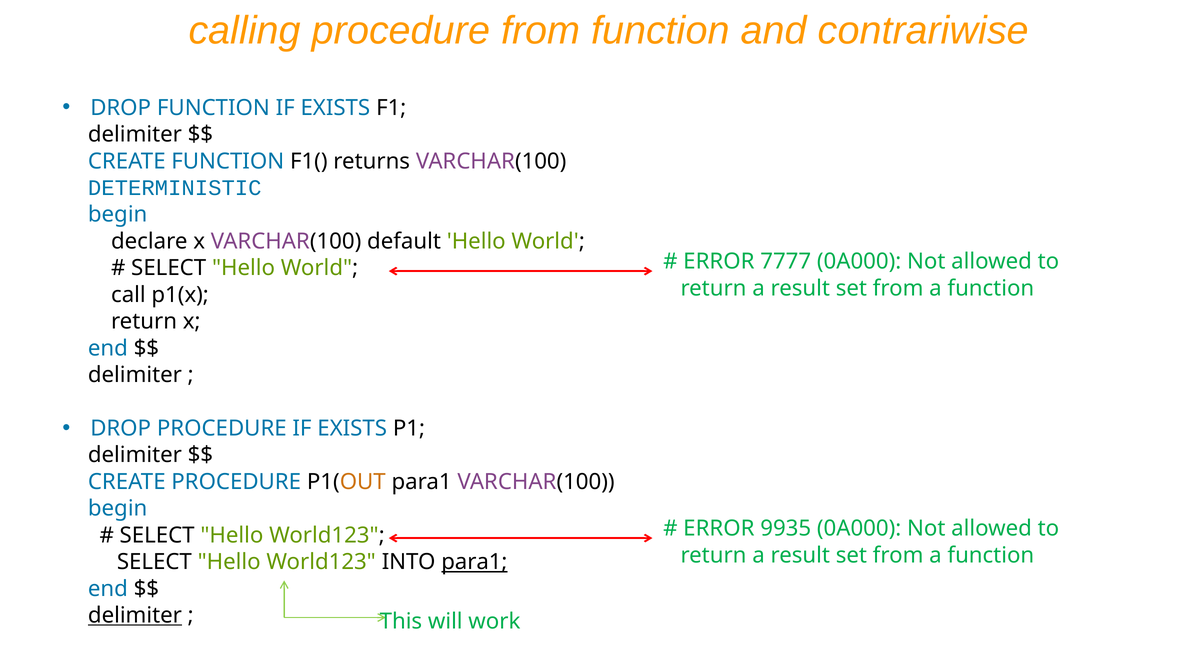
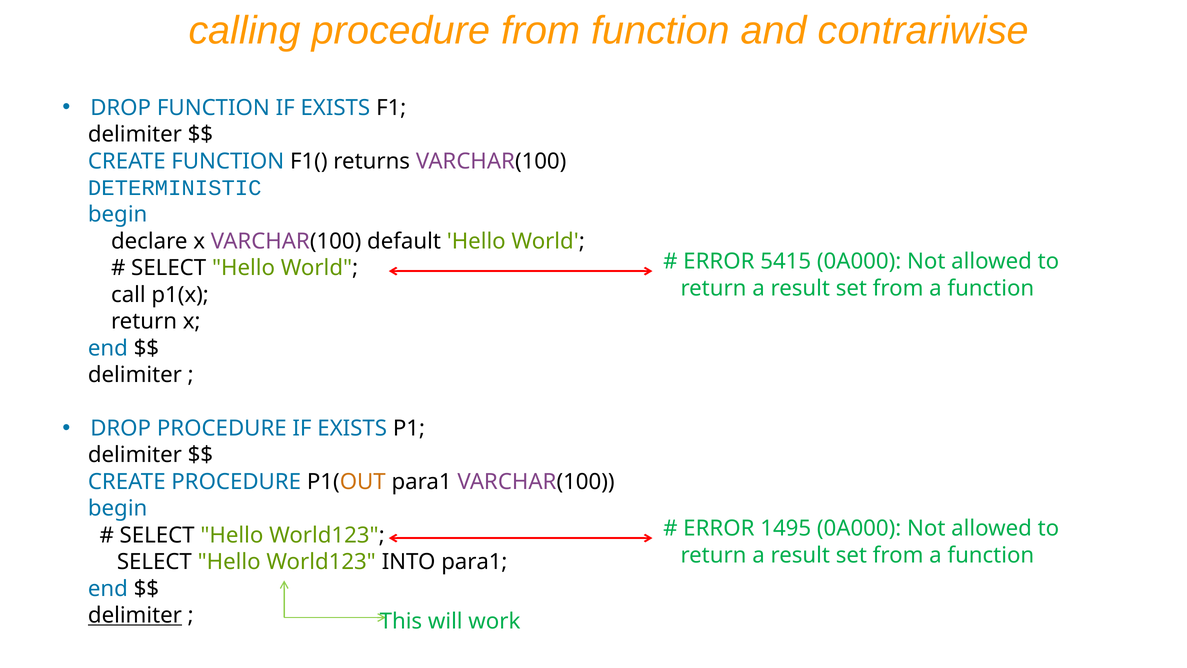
7777: 7777 -> 5415
9935: 9935 -> 1495
para1 at (474, 562) underline: present -> none
